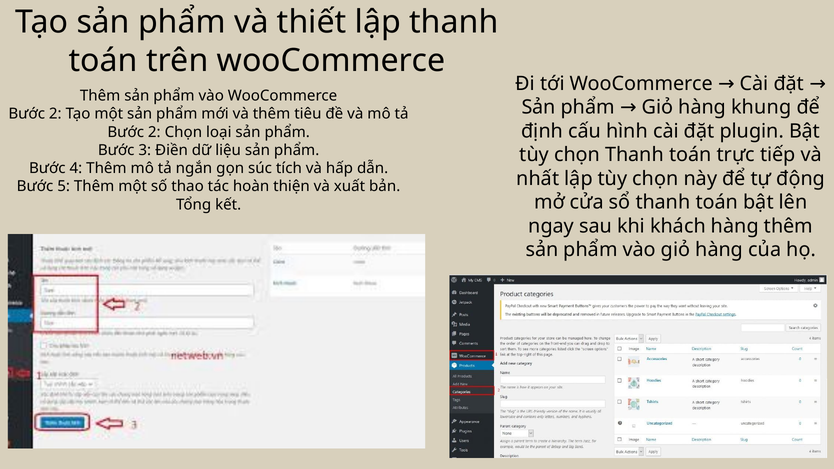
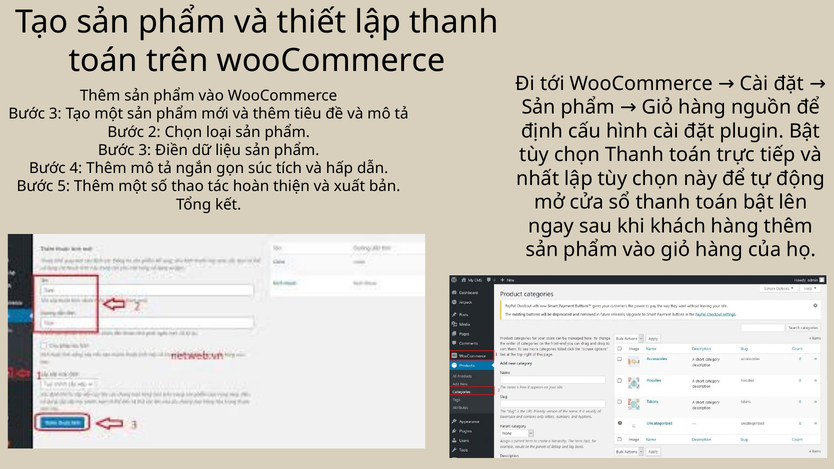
khung: khung -> nguồn
2 at (55, 114): 2 -> 3
